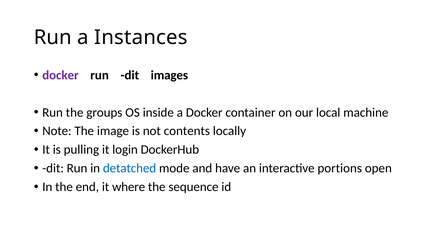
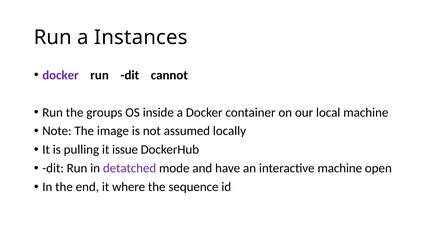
images: images -> cannot
contents: contents -> assumed
login: login -> issue
detatched colour: blue -> purple
interactive portions: portions -> machine
